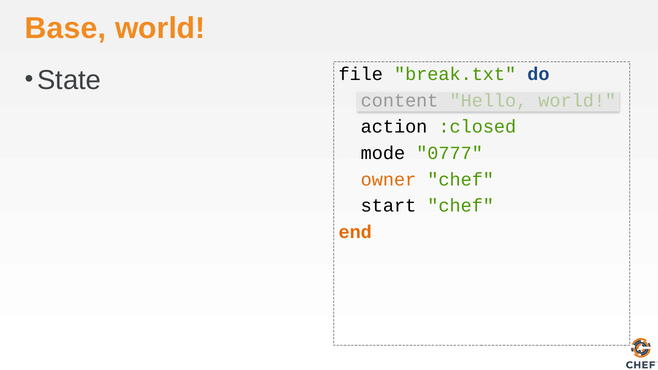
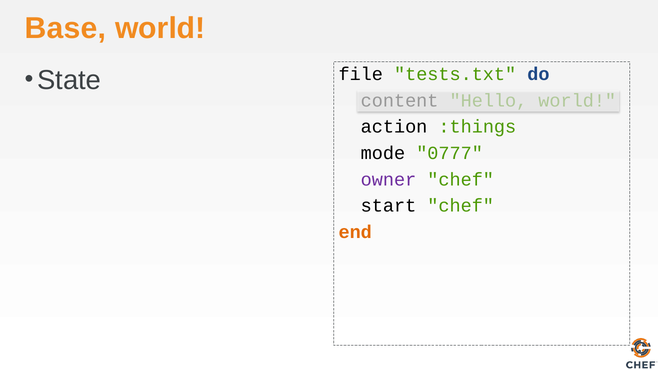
break.txt: break.txt -> tests.txt
:closed: :closed -> :things
owner colour: orange -> purple
